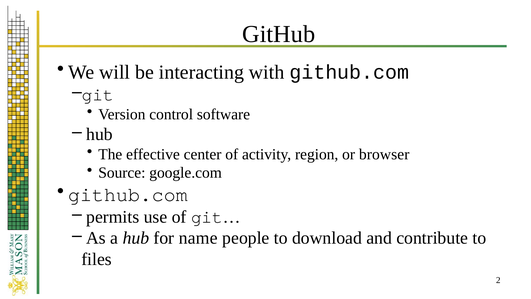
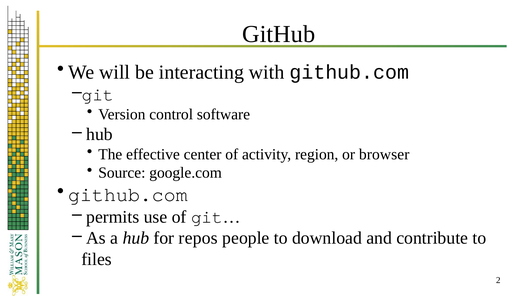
name: name -> repos
